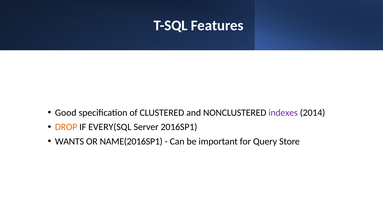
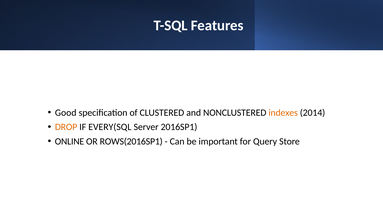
indexes colour: purple -> orange
WANTS: WANTS -> ONLINE
NAME(2016SP1: NAME(2016SP1 -> ROWS(2016SP1
